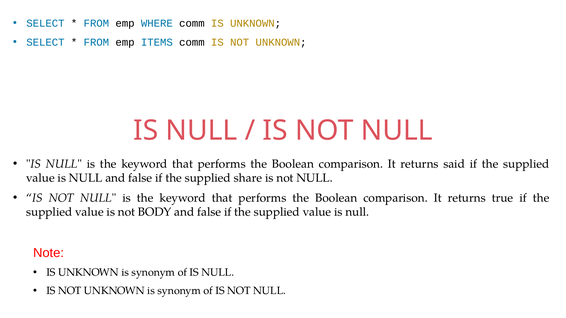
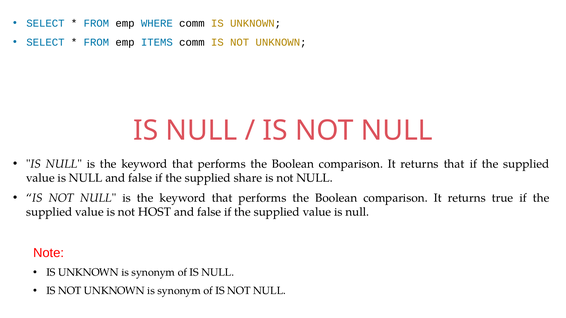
returns said: said -> that
BODY: BODY -> HOST
